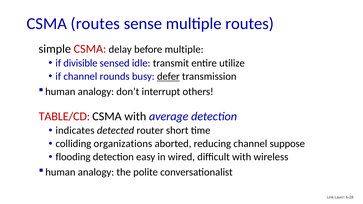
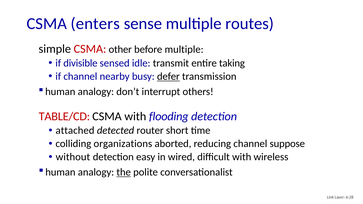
CSMA routes: routes -> enters
delay: delay -> other
utilize: utilize -> taking
rounds: rounds -> nearby
average: average -> flooding
indicates: indicates -> attached
flooding: flooding -> without
the underline: none -> present
